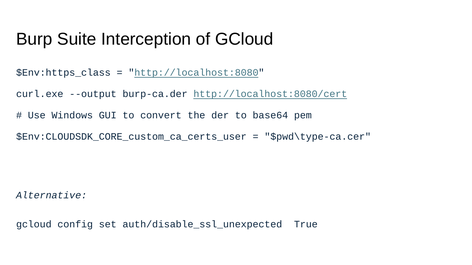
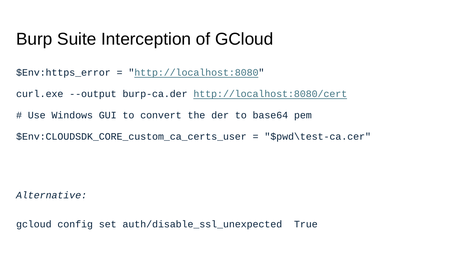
$Env:https_class: $Env:https_class -> $Env:https_error
$pwd\type-ca.cer: $pwd\type-ca.cer -> $pwd\test-ca.cer
